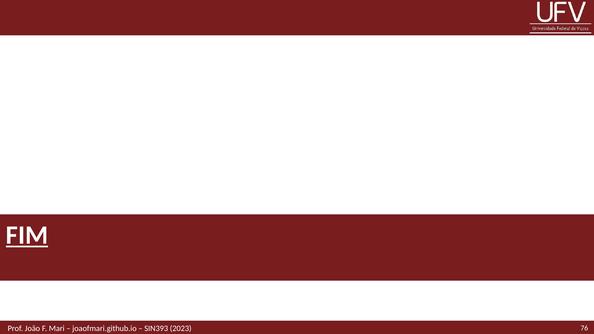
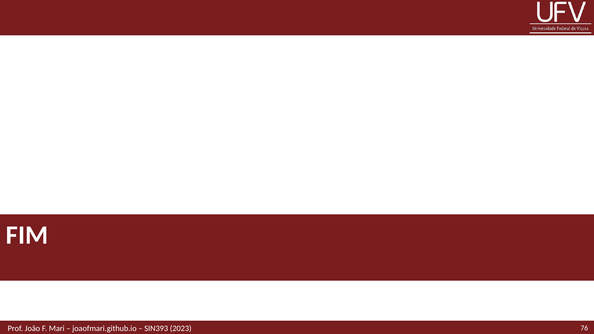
FIM underline: present -> none
